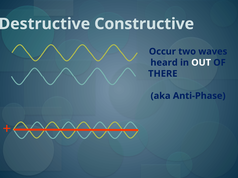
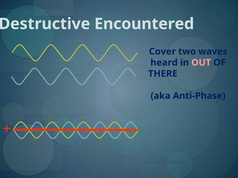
Constructive: Constructive -> Encountered
Occur: Occur -> Cover
OUT colour: white -> pink
